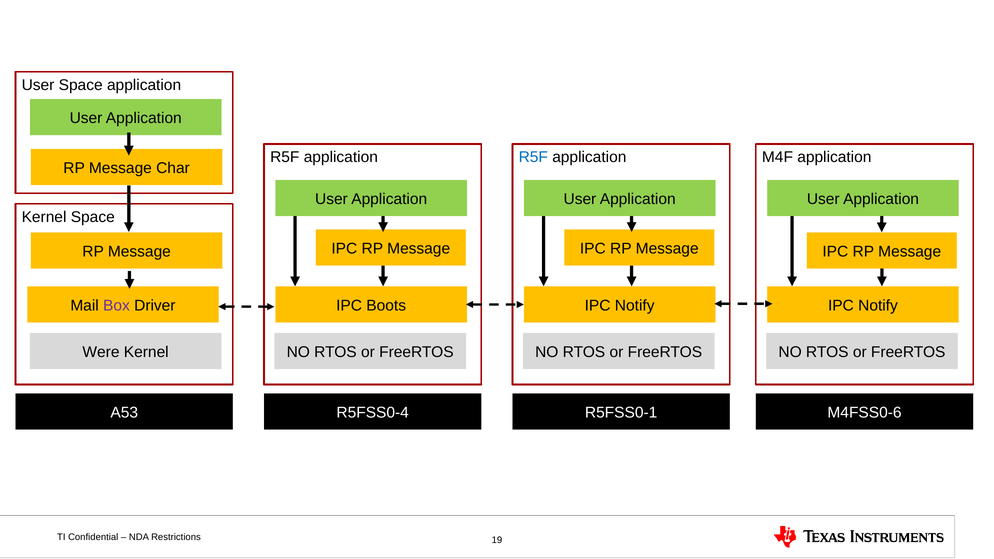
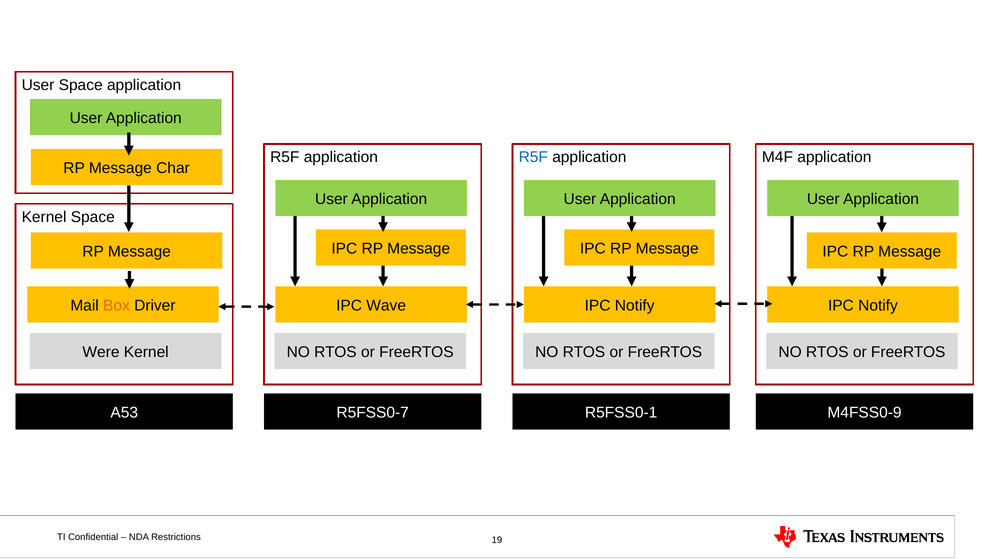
Box colour: purple -> orange
Boots: Boots -> Wave
R5FSS0-4: R5FSS0-4 -> R5FSS0-7
M4FSS0-6: M4FSS0-6 -> M4FSS0-9
